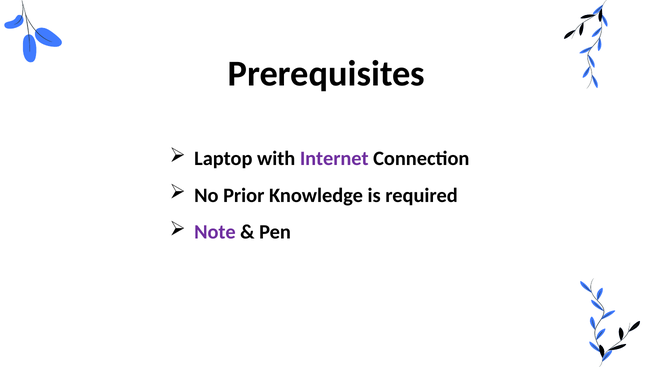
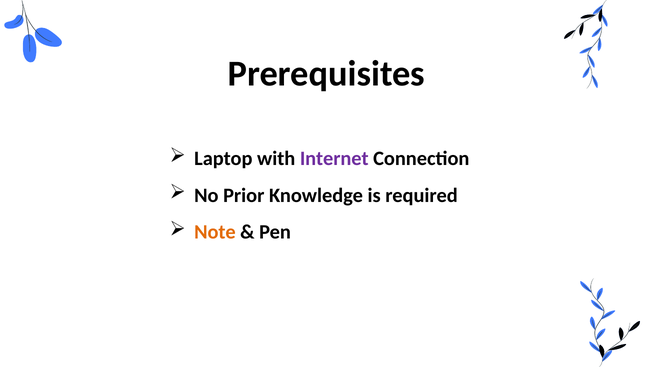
Note colour: purple -> orange
